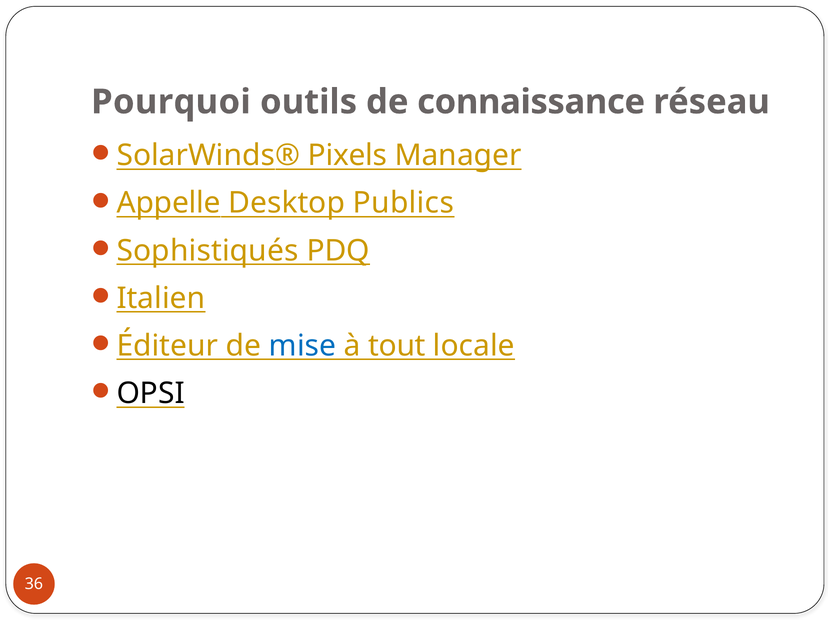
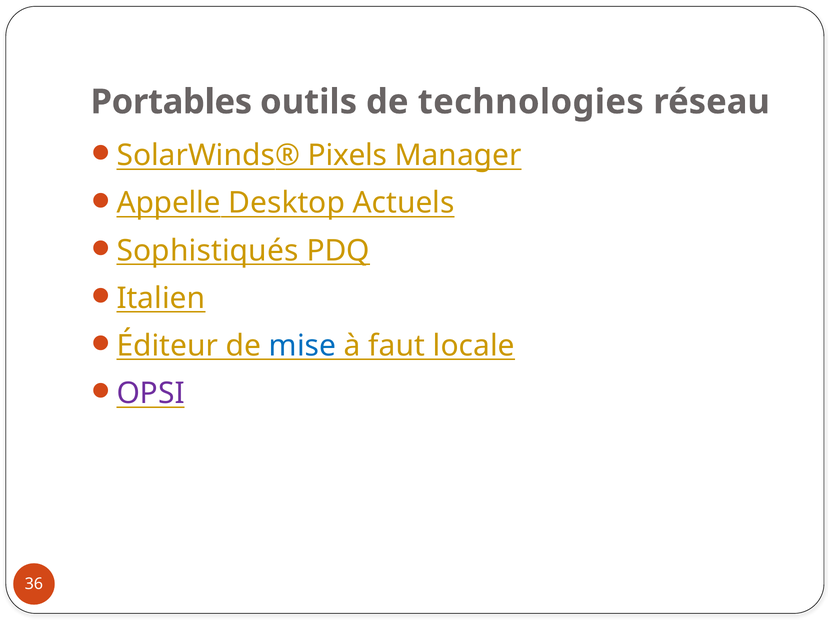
Pourquoi: Pourquoi -> Portables
connaissance: connaissance -> technologies
Publics: Publics -> Actuels
tout: tout -> faut
OPSI colour: black -> purple
